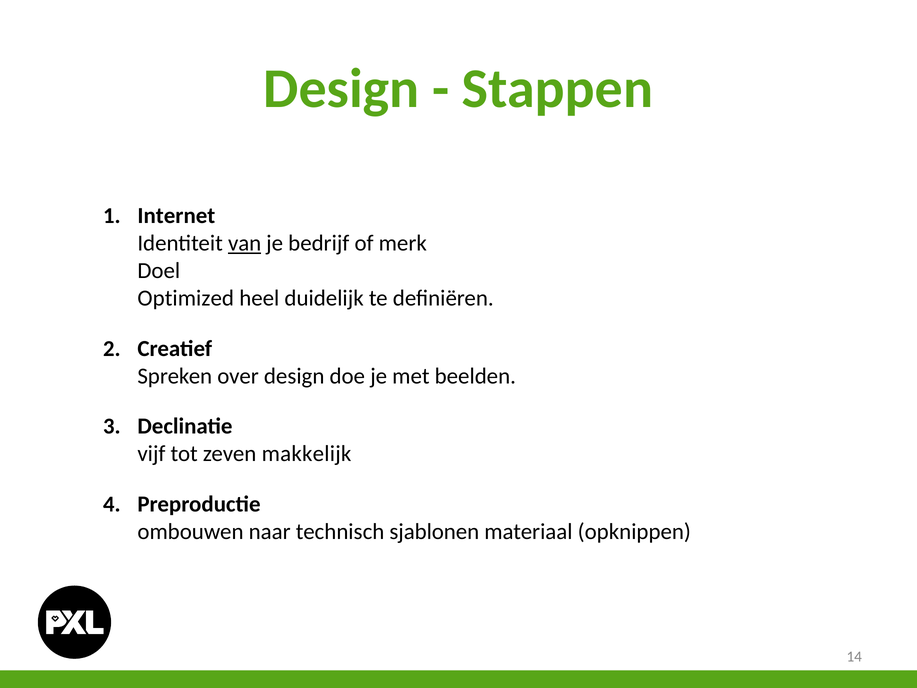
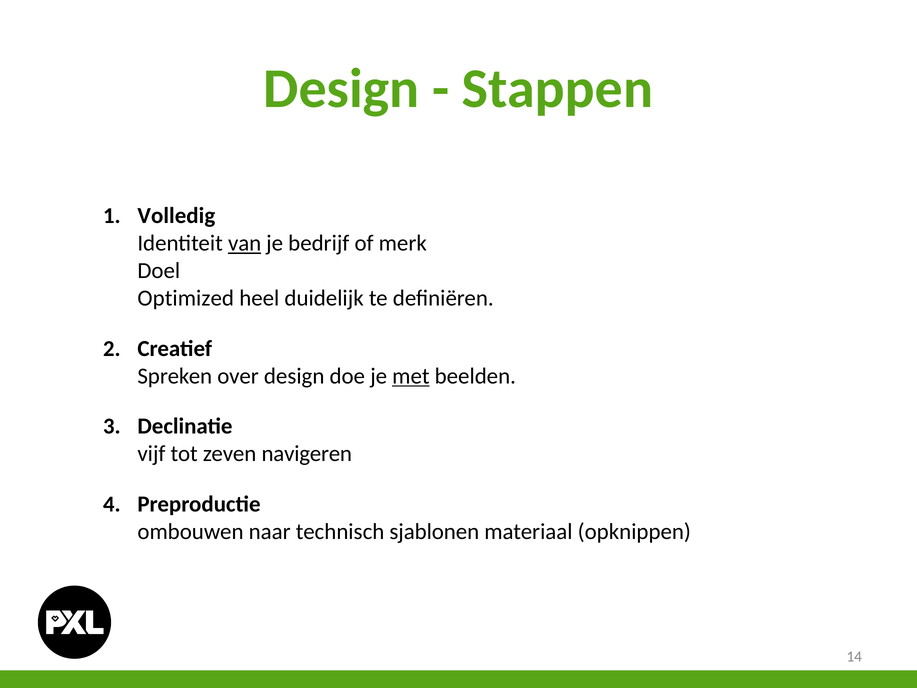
Internet: Internet -> Volledig
met underline: none -> present
makkelijk: makkelijk -> navigeren
